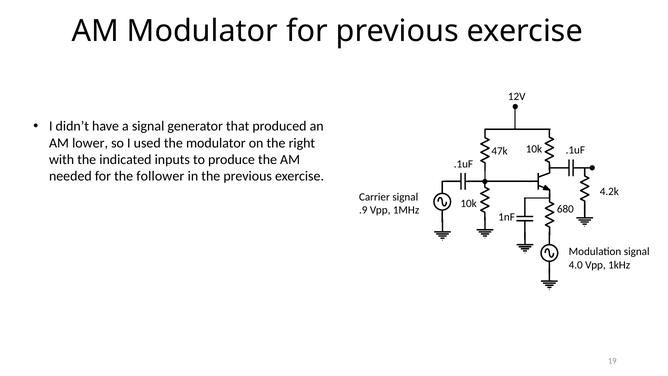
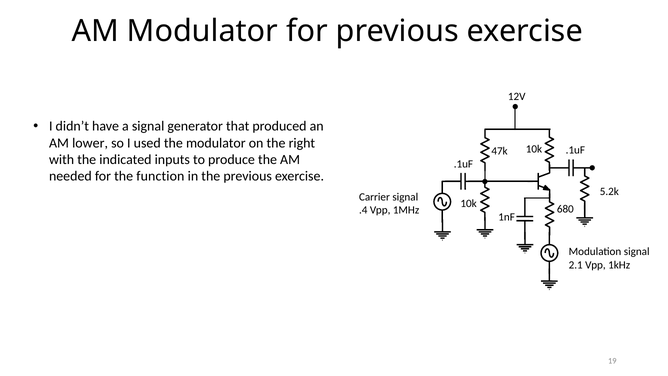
follower: follower -> function
4.2k: 4.2k -> 5.2k
.9: .9 -> .4
4.0: 4.0 -> 2.1
